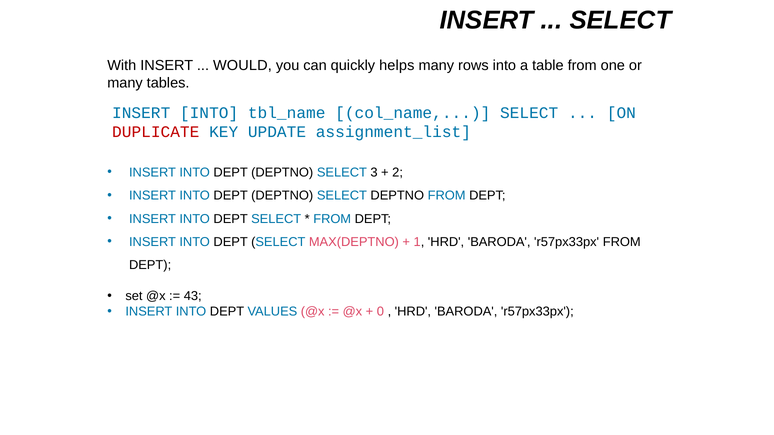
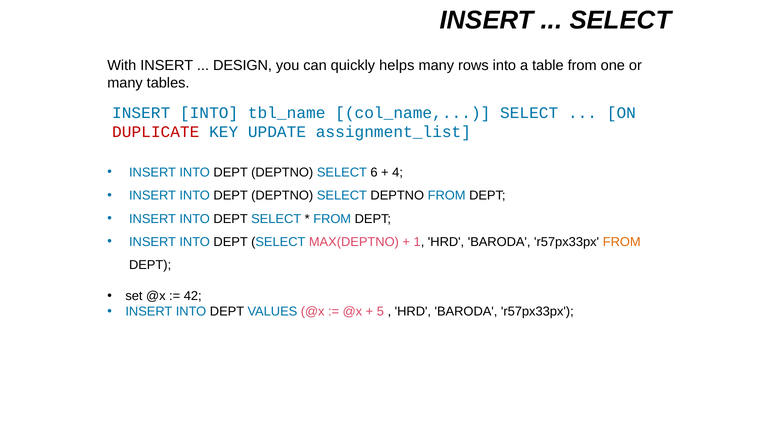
WOULD: WOULD -> DESIGN
3: 3 -> 6
2: 2 -> 4
FROM at (622, 242) colour: black -> orange
43: 43 -> 42
0: 0 -> 5
